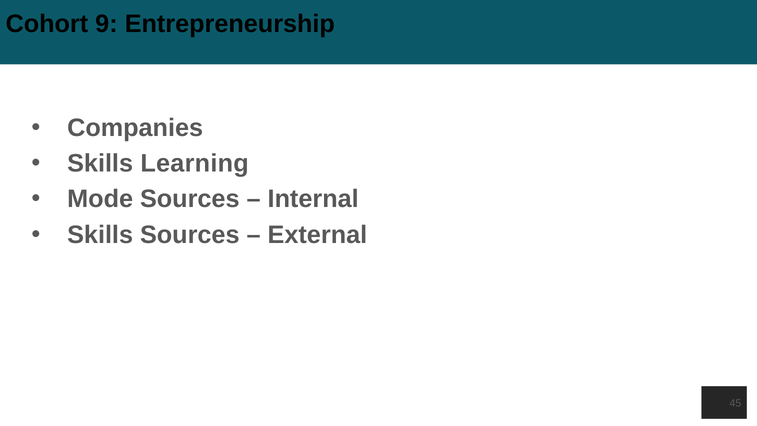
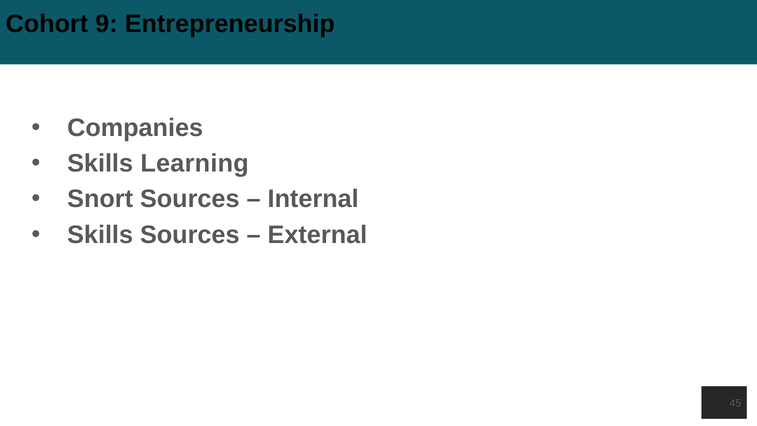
Mode: Mode -> Snort
